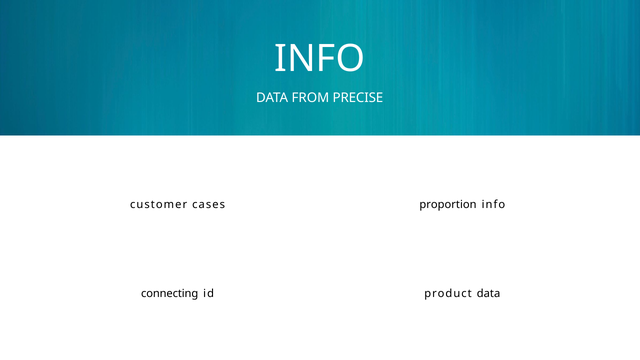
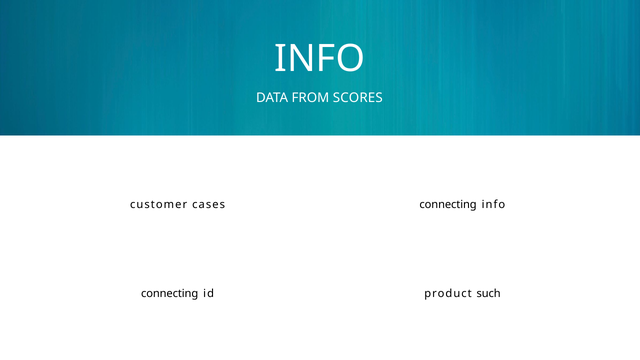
PRECISE: PRECISE -> SCORES
cases proportion: proportion -> connecting
product data: data -> such
